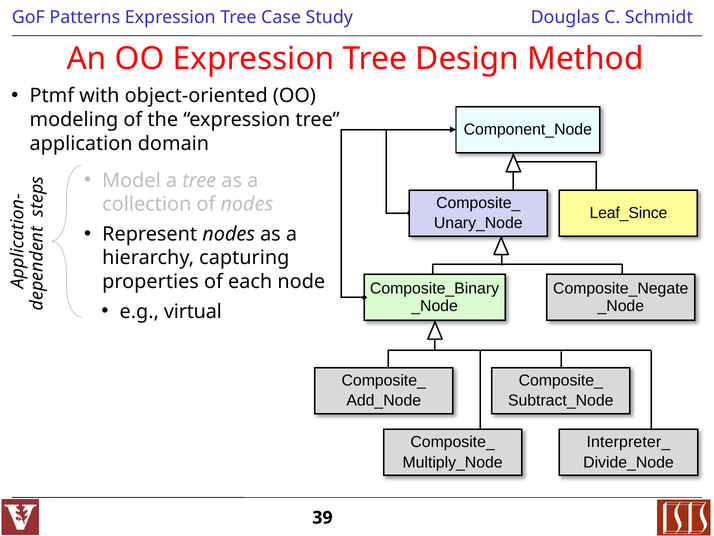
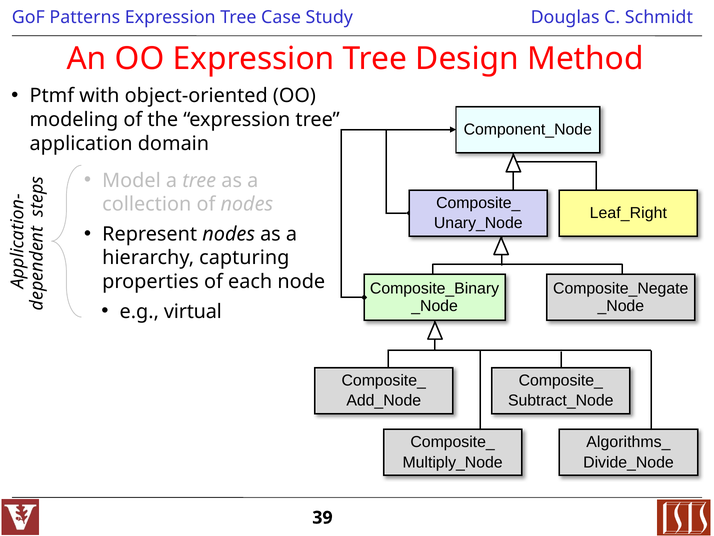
Leaf_Since: Leaf_Since -> Leaf_Right
Interpreter_: Interpreter_ -> Algorithms_
